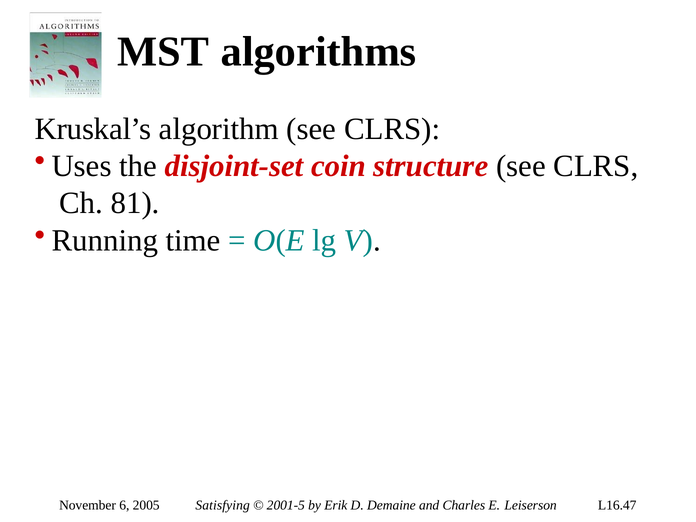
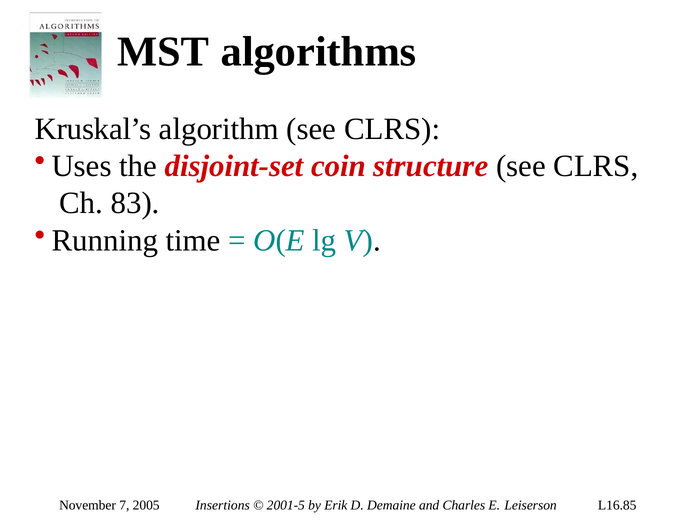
81: 81 -> 83
6: 6 -> 7
Satisfying: Satisfying -> Insertions
L16.47: L16.47 -> L16.85
